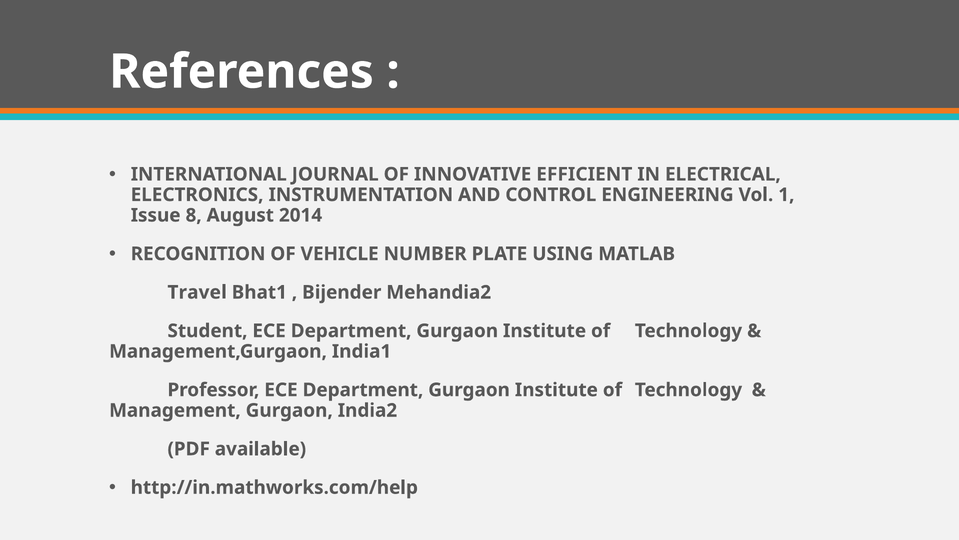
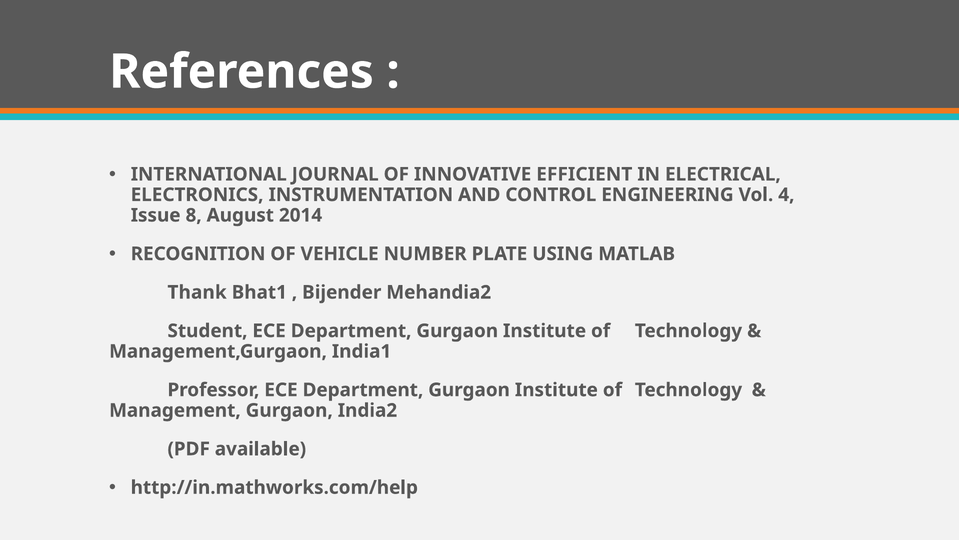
1: 1 -> 4
Travel: Travel -> Thank
